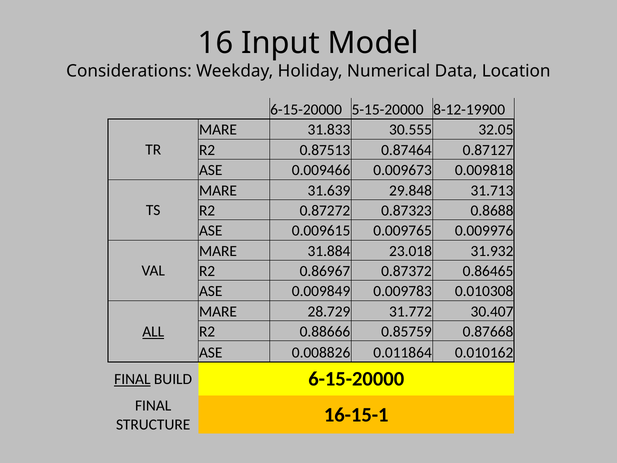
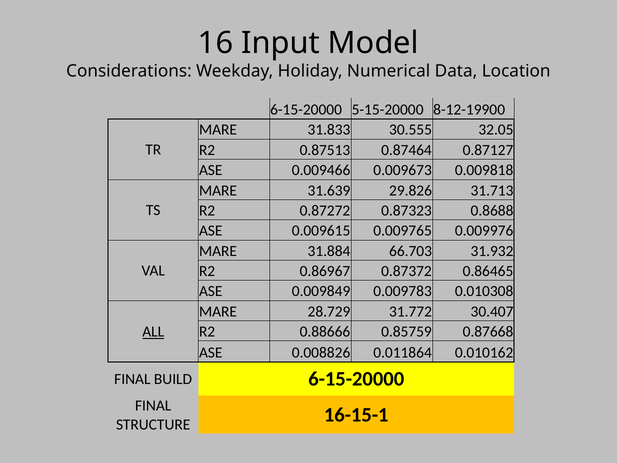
29.848: 29.848 -> 29.826
23.018: 23.018 -> 66.703
FINAL at (132, 379) underline: present -> none
